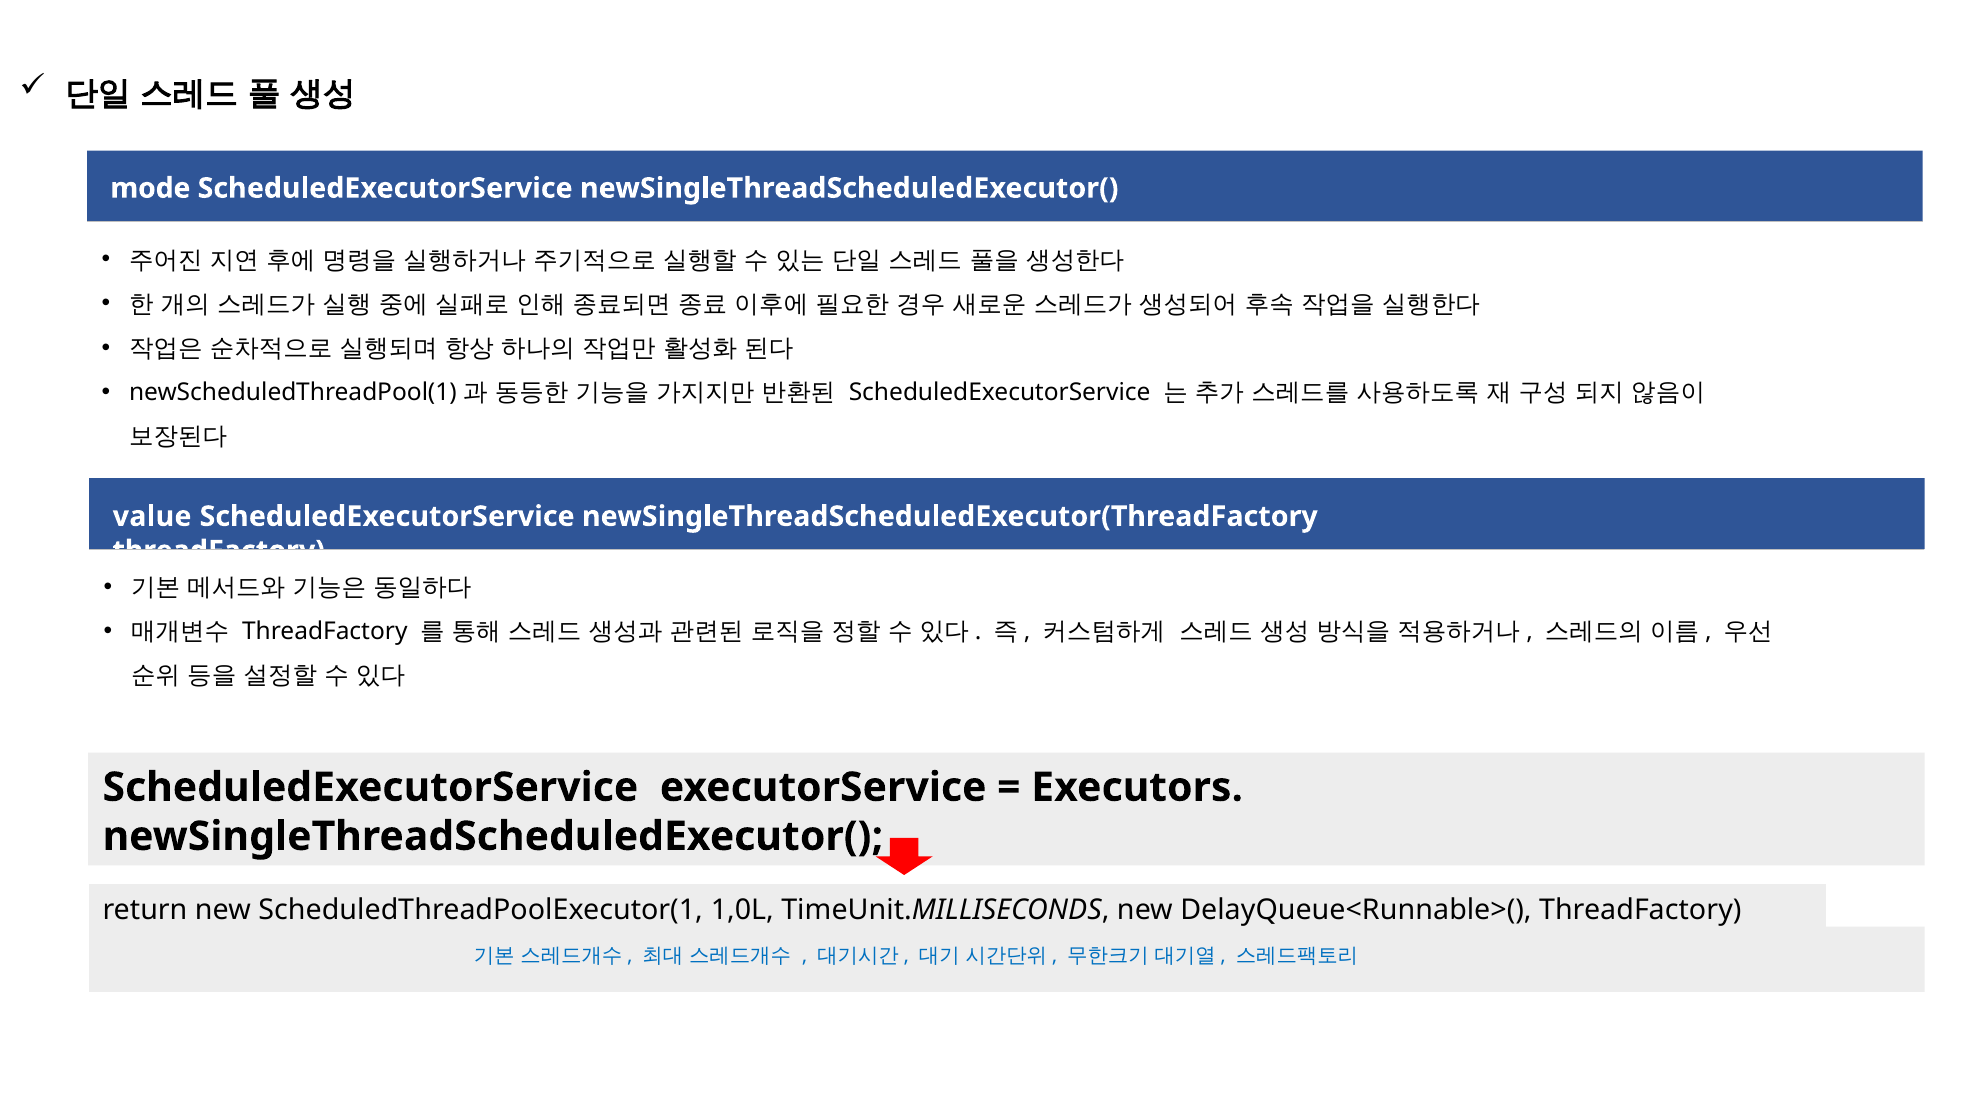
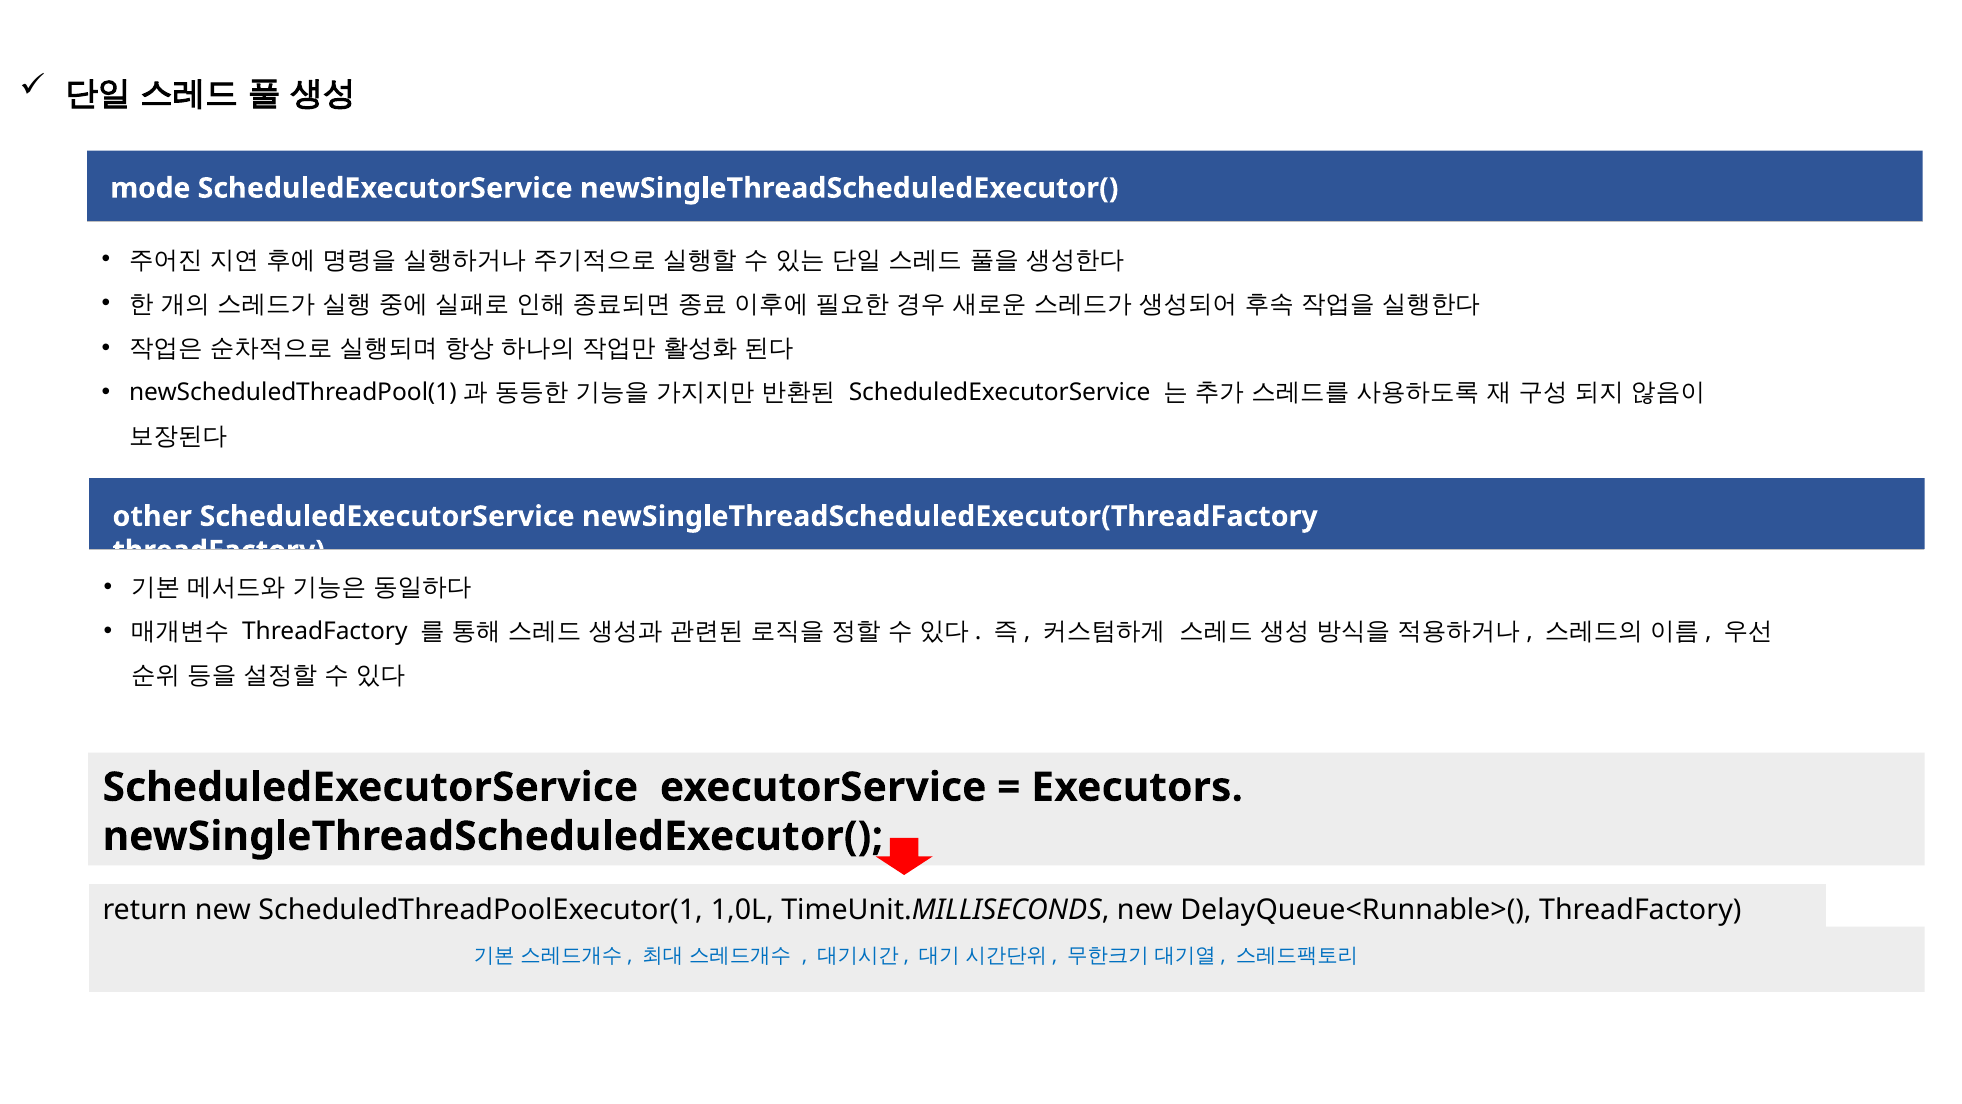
value: value -> other
